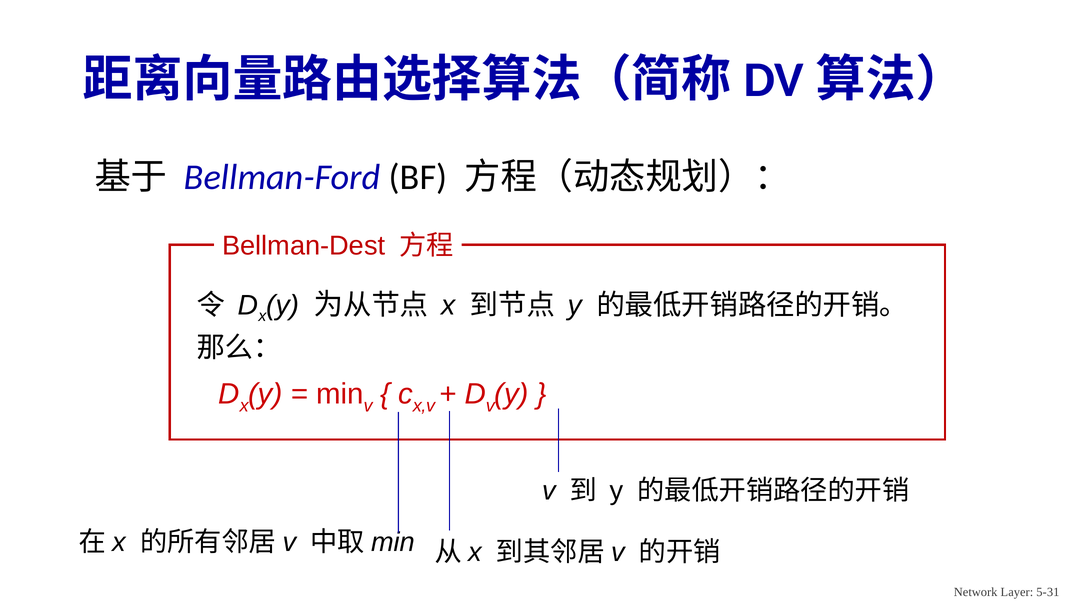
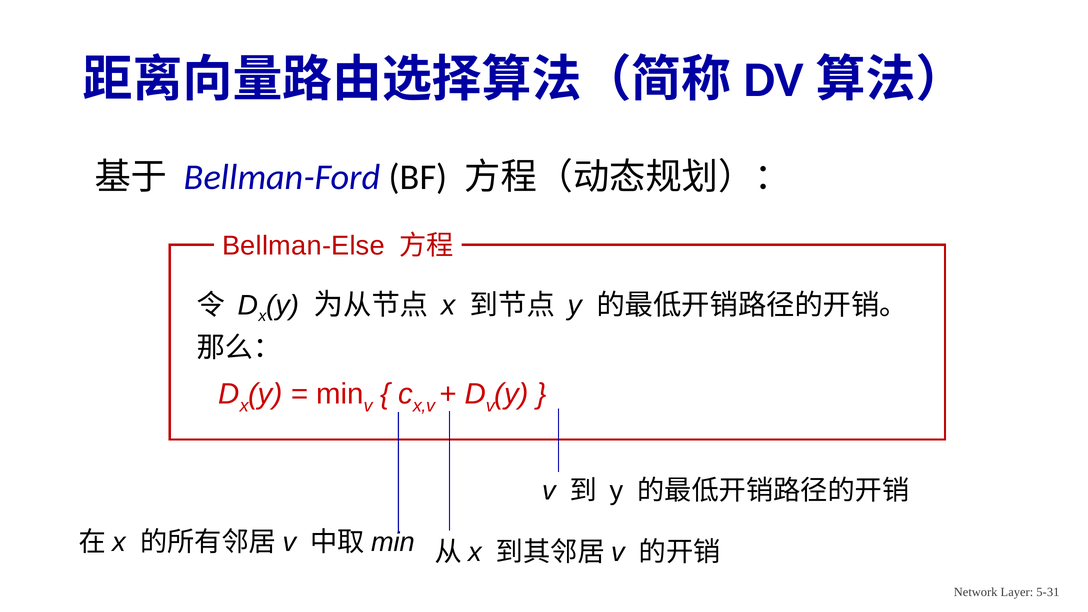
Bellman-Dest: Bellman-Dest -> Bellman-Else
